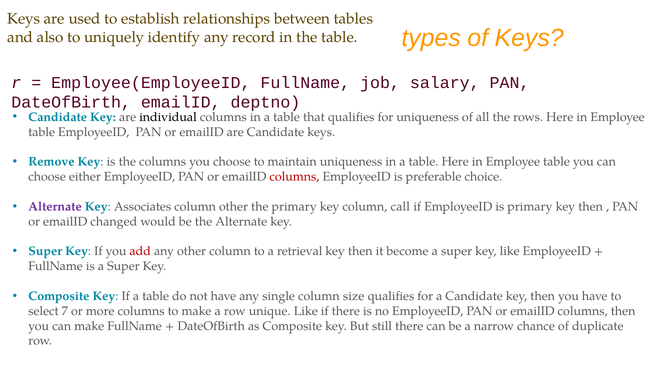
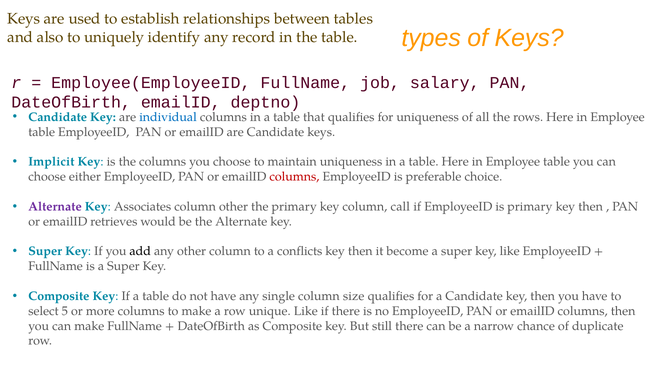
individual colour: black -> blue
Remove: Remove -> Implicit
changed: changed -> retrieves
add colour: red -> black
retrieval: retrieval -> conflicts
7: 7 -> 5
